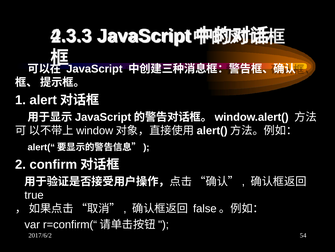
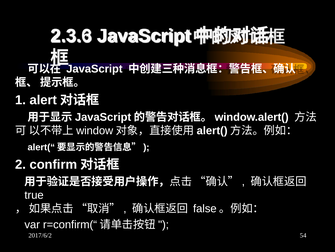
4.3.3: 4.3.3 -> 2.3.6
